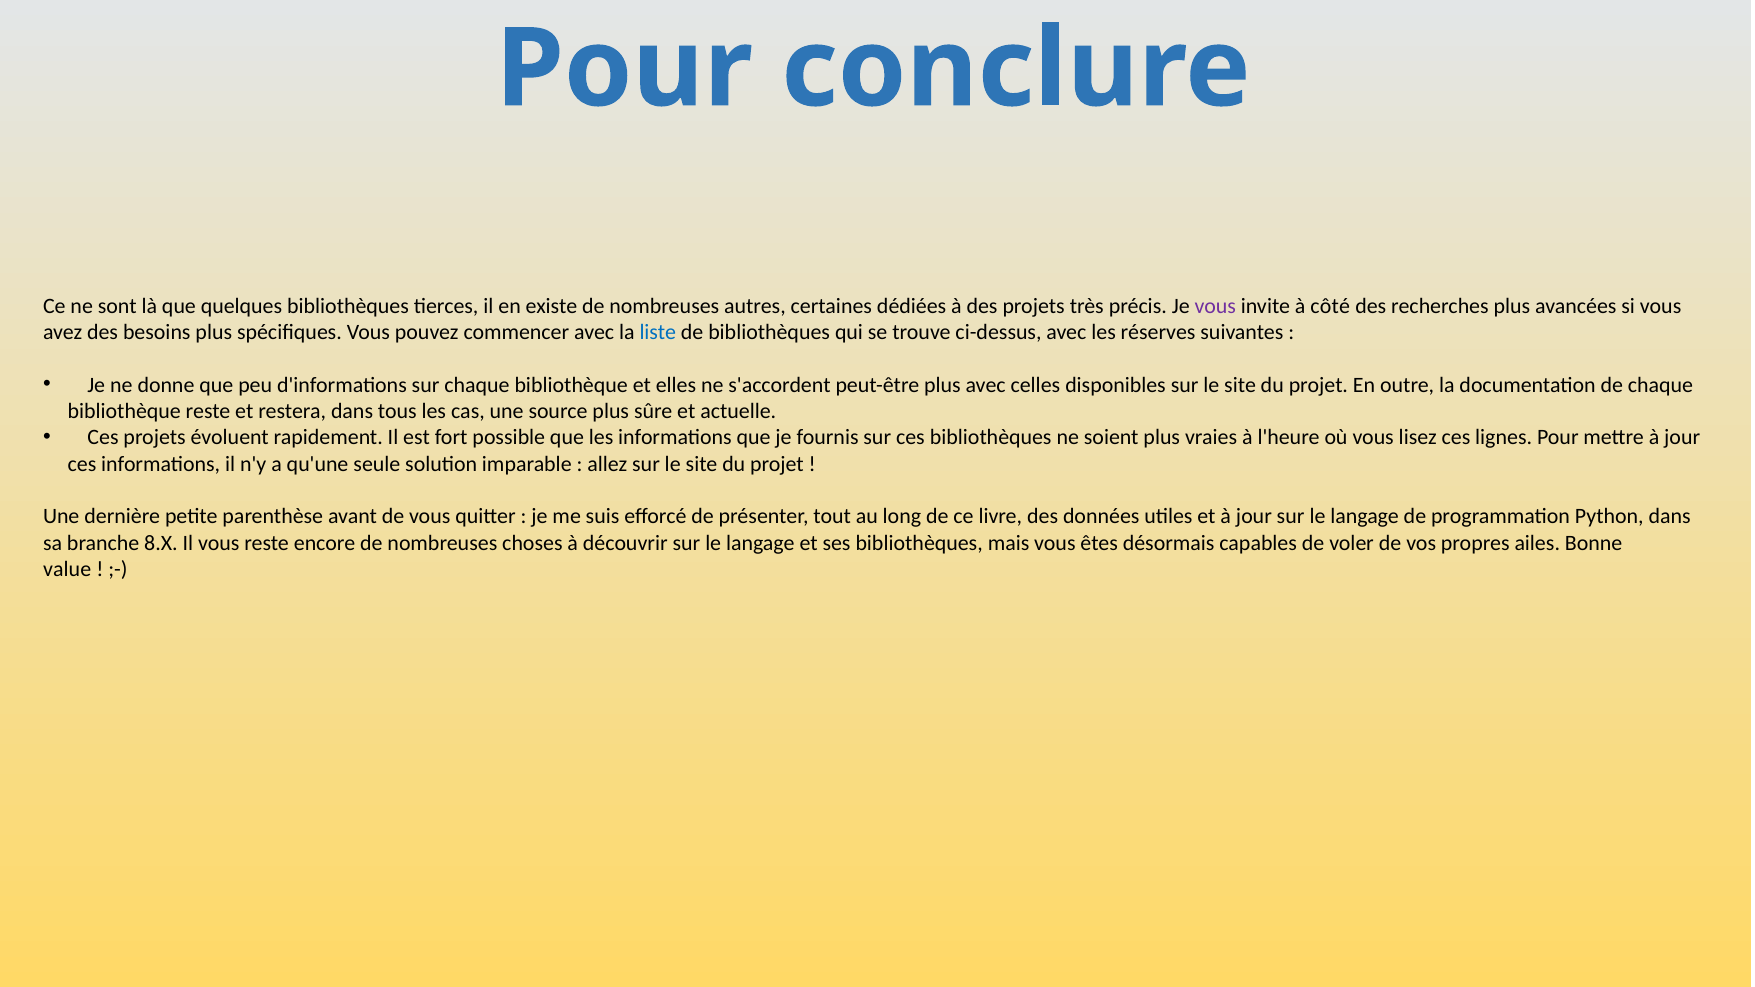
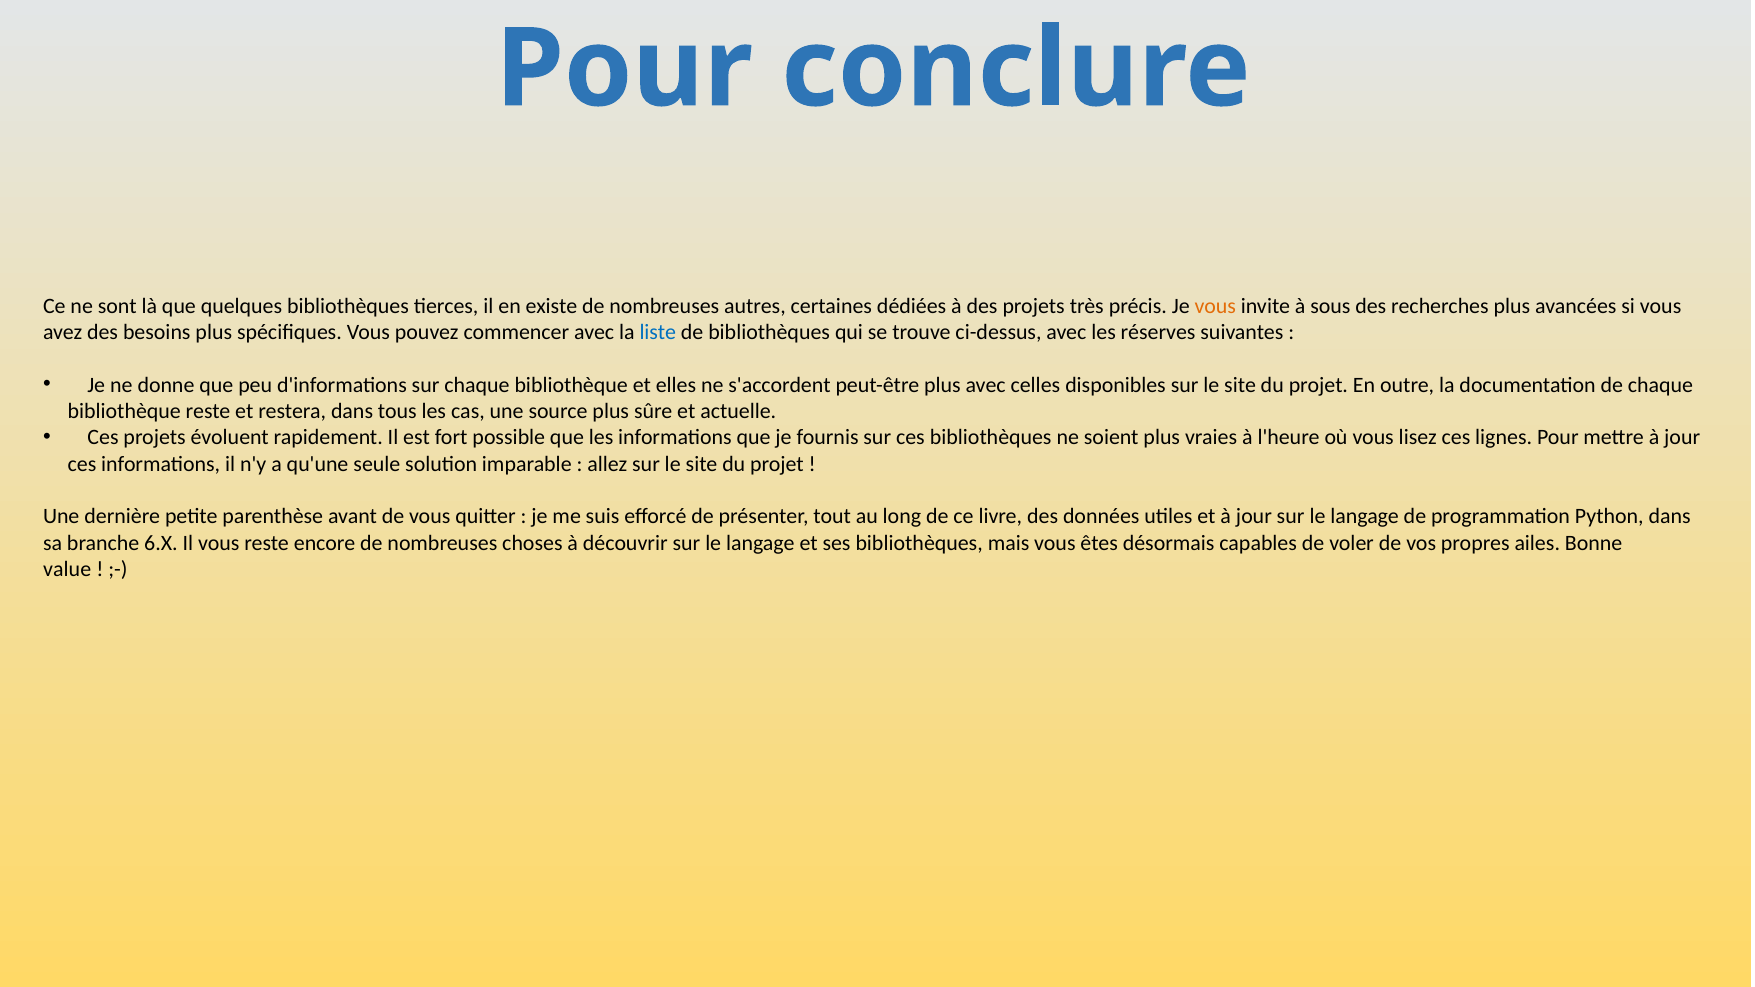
vous at (1215, 306) colour: purple -> orange
côté: côté -> sous
8.X: 8.X -> 6.X
